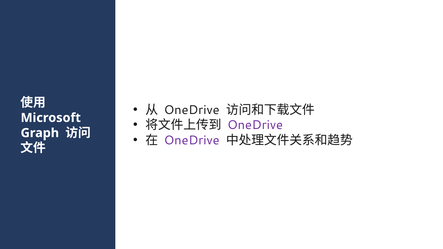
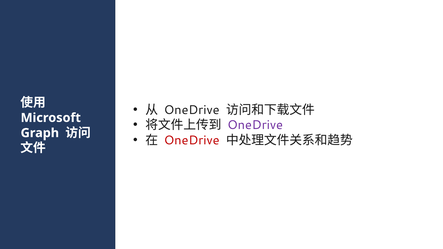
OneDrive at (192, 140) colour: purple -> red
